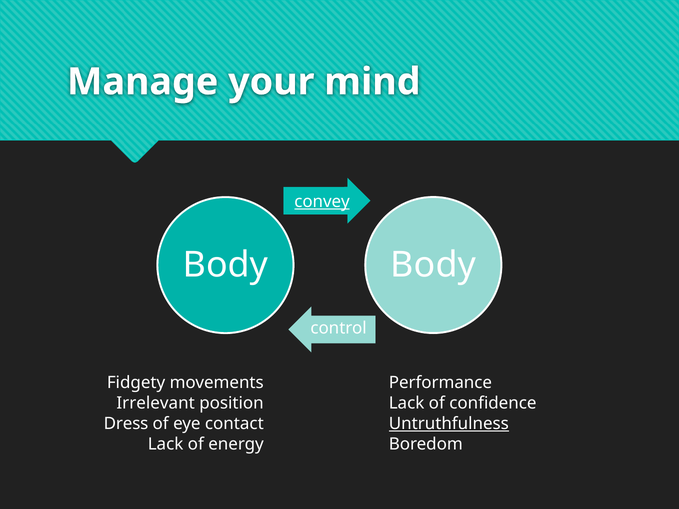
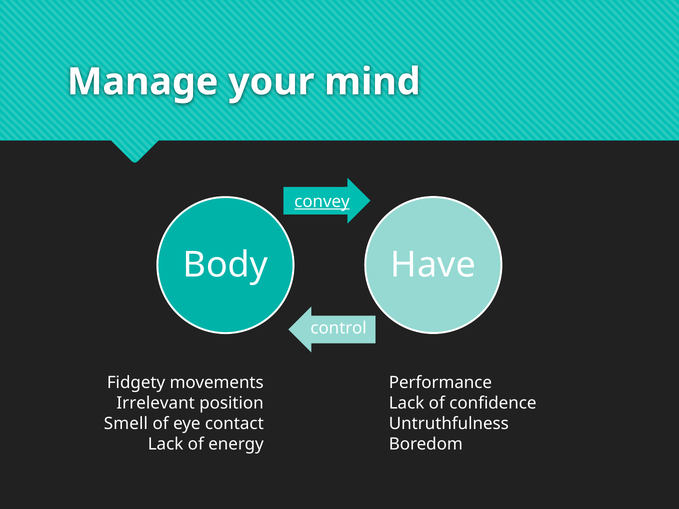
Body at (433, 265): Body -> Have
Dress: Dress -> Smell
Untruthfulness underline: present -> none
